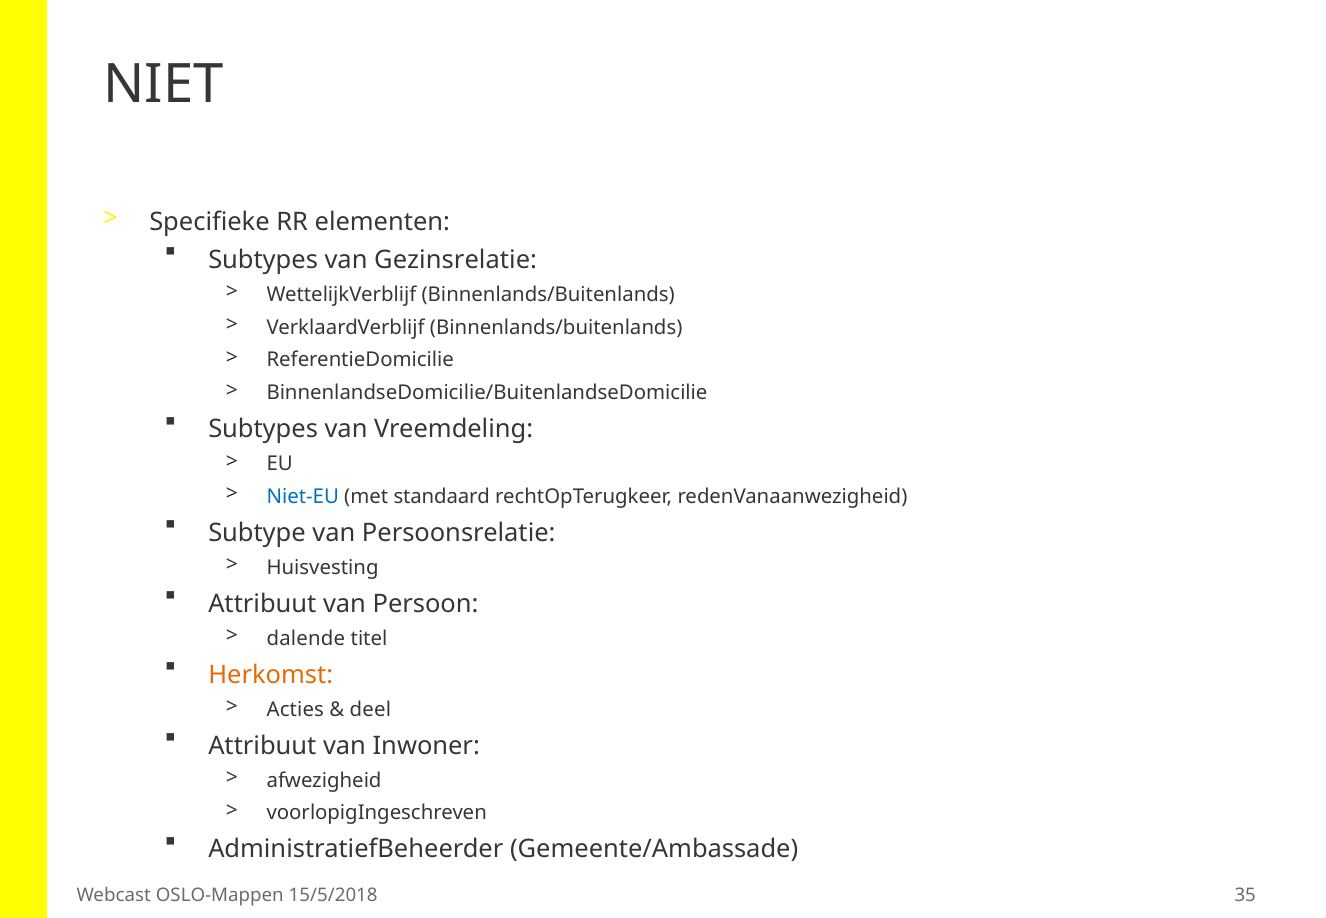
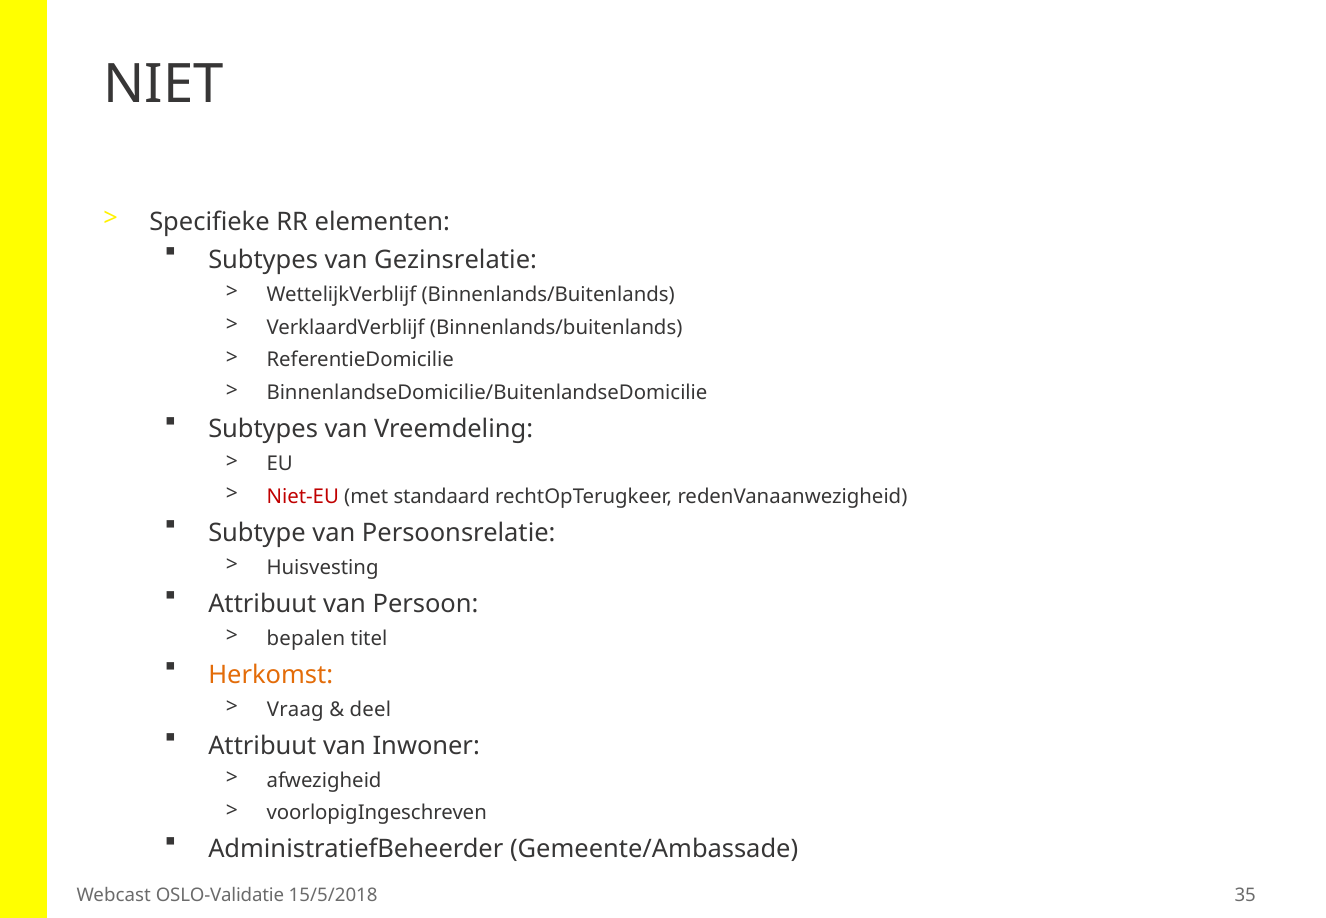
Niet-EU colour: blue -> red
dalende: dalende -> bepalen
Acties: Acties -> Vraag
OSLO-Mappen: OSLO-Mappen -> OSLO-Validatie
